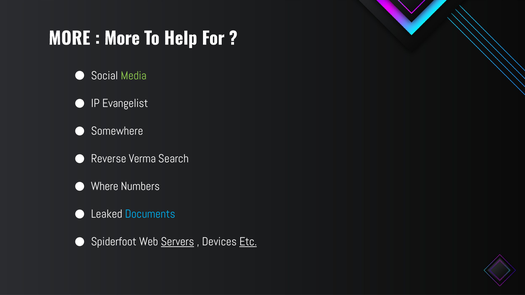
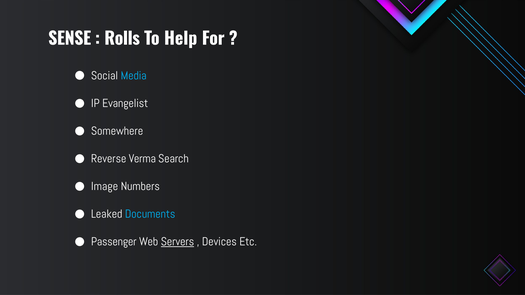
MORE at (69, 39): MORE -> SENSE
More at (122, 39): More -> Rolls
Media colour: light green -> light blue
Where: Where -> Image
Spiderfoot: Spiderfoot -> Passenger
Etc underline: present -> none
